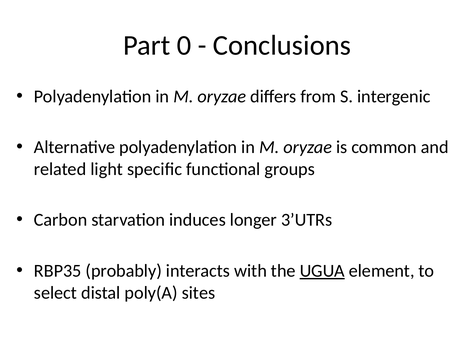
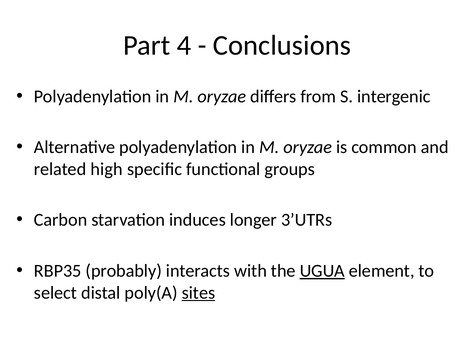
0: 0 -> 4
light: light -> high
sites underline: none -> present
